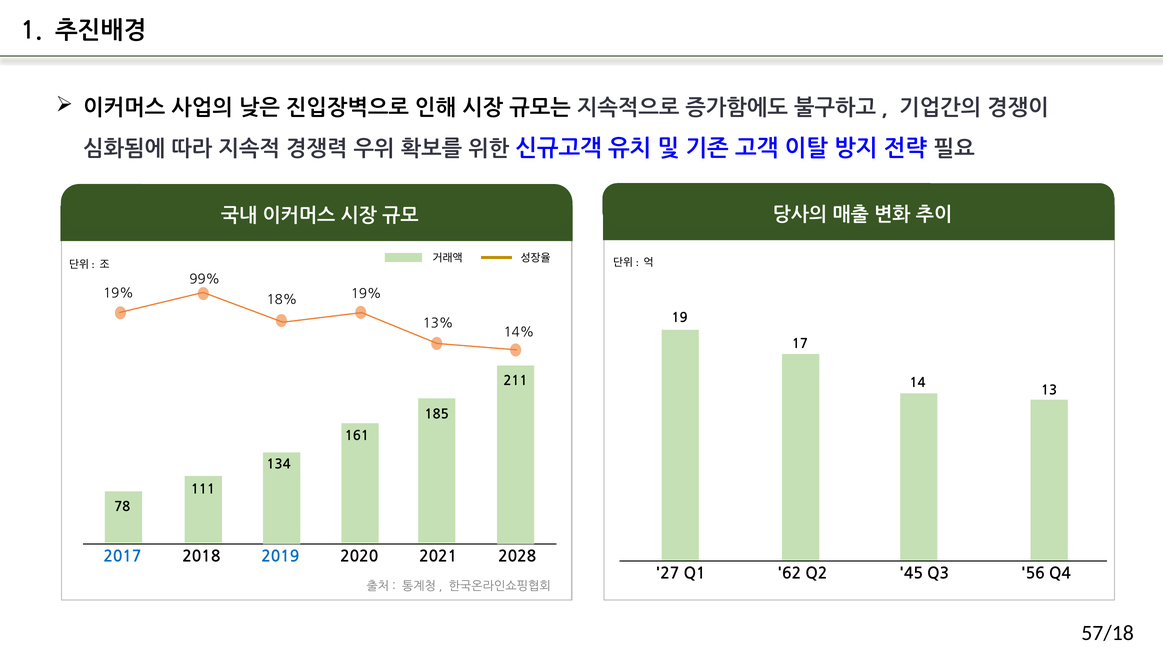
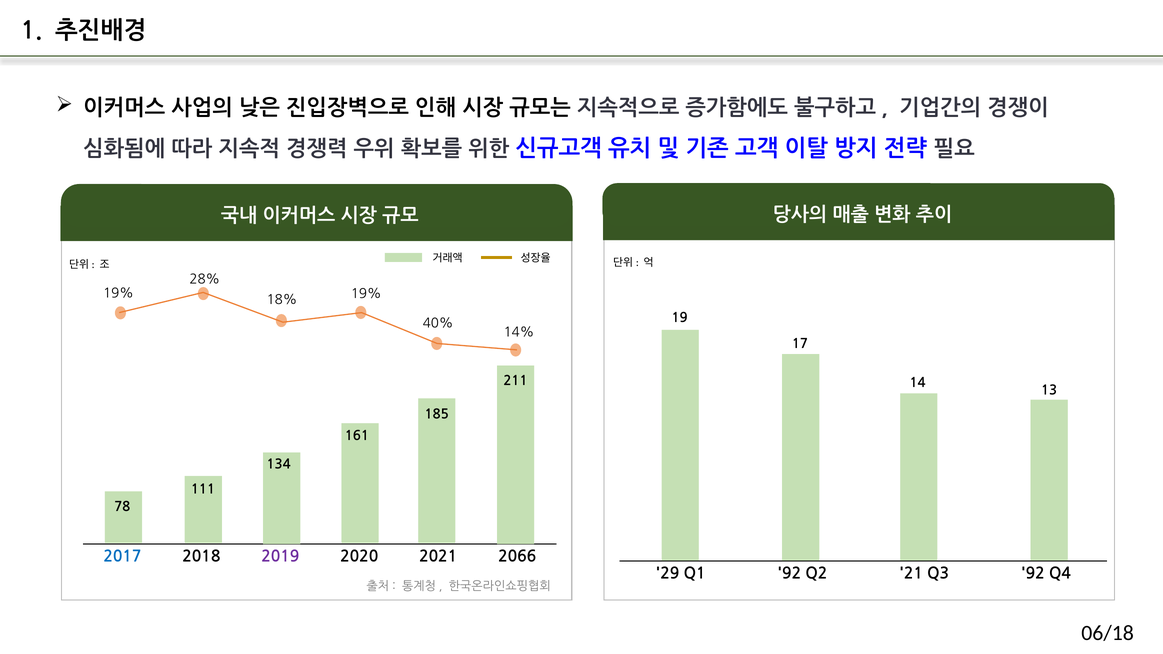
99%: 99% -> 28%
13%: 13% -> 40%
2019 colour: blue -> purple
2028: 2028 -> 2066
27: 27 -> 29
Q1 62: 62 -> 92
45: 45 -> 21
Q3 56: 56 -> 92
57/18: 57/18 -> 06/18
